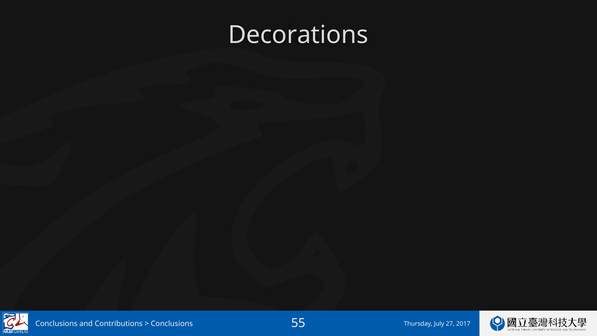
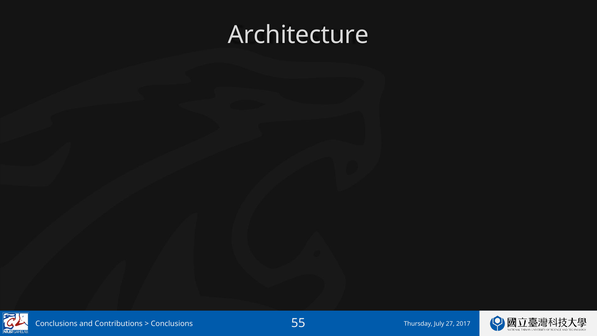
Decorations: Decorations -> Architecture
